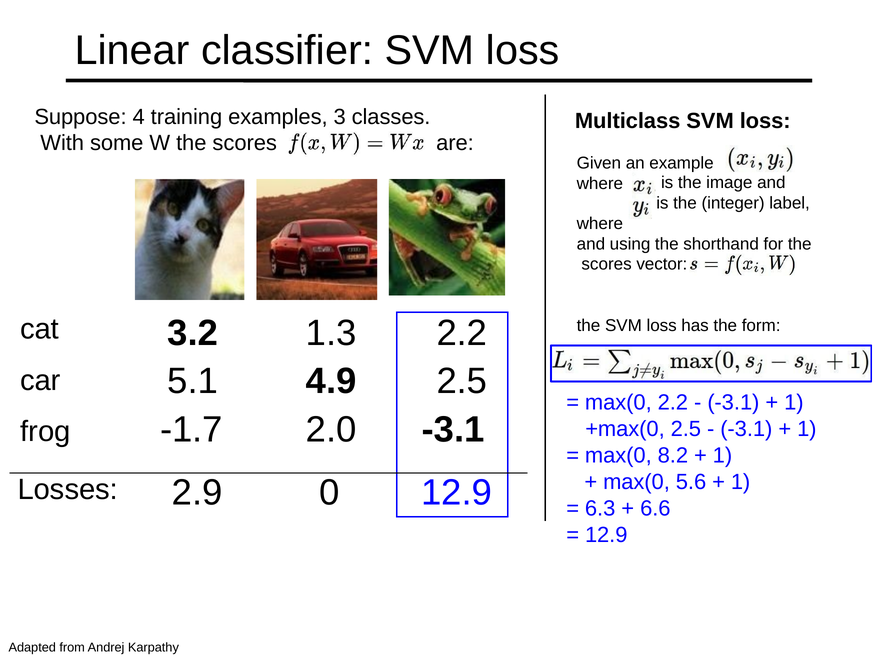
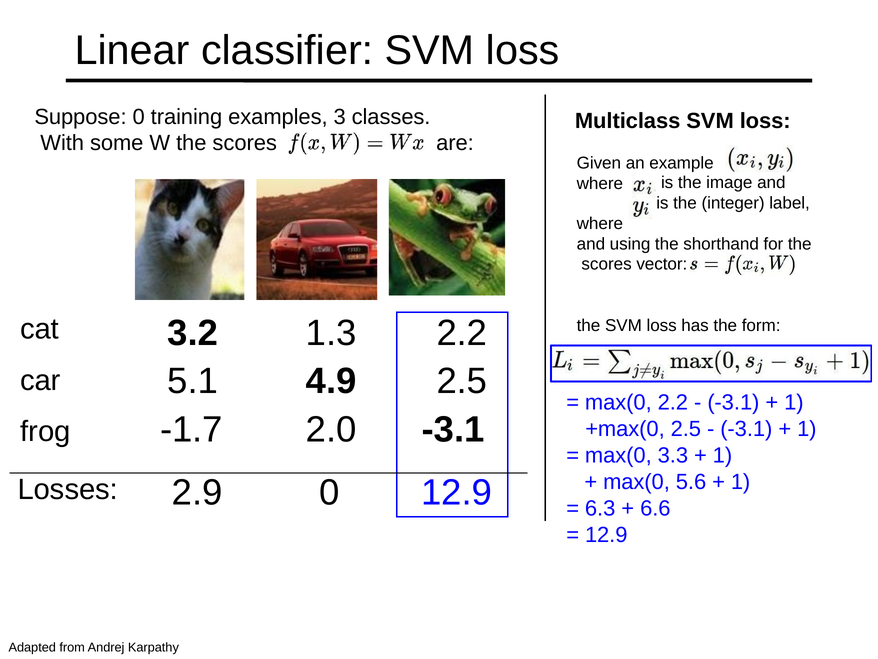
Suppose 4: 4 -> 0
8.2: 8.2 -> 3.3
